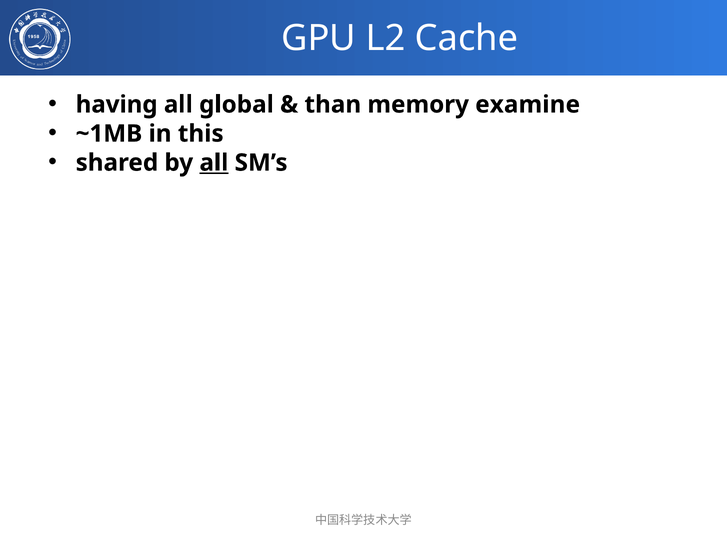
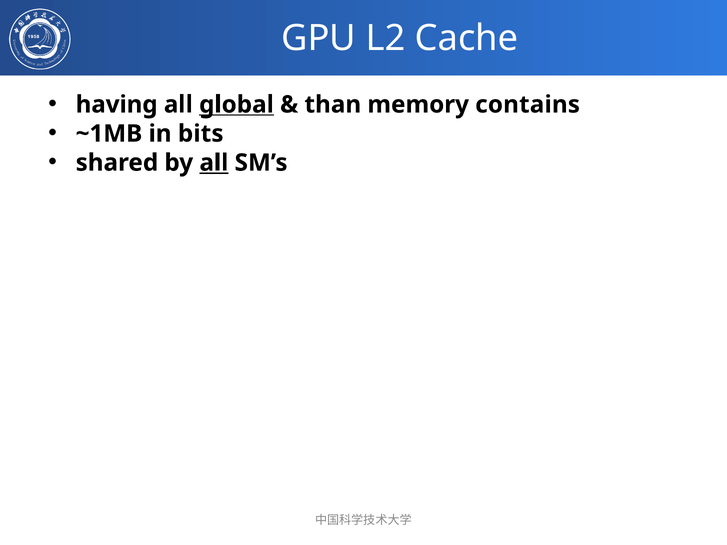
global underline: none -> present
examine: examine -> contains
this: this -> bits
